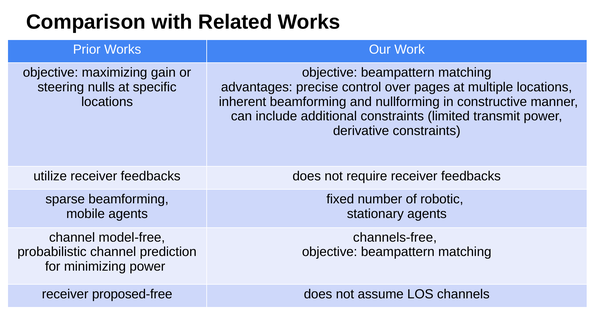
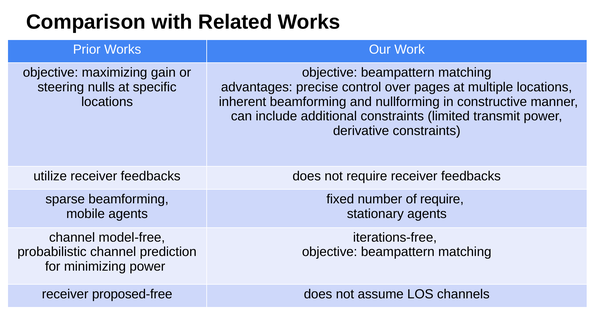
of robotic: robotic -> require
channels-free: channels-free -> iterations-free
